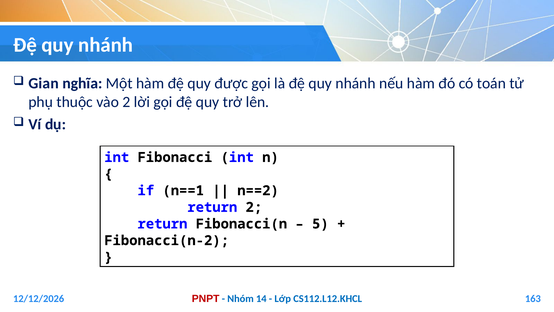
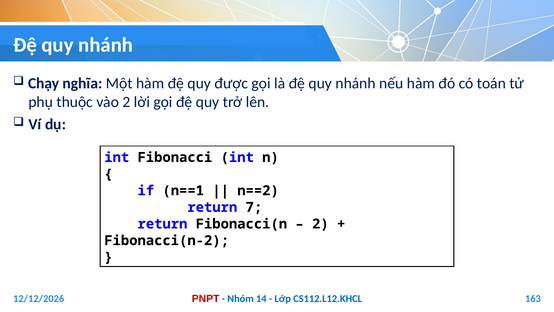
Gian: Gian -> Chạy
return 2: 2 -> 7
5 at (320, 224): 5 -> 2
